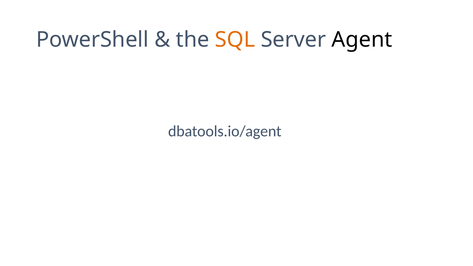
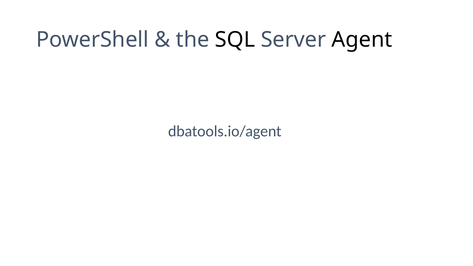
SQL colour: orange -> black
